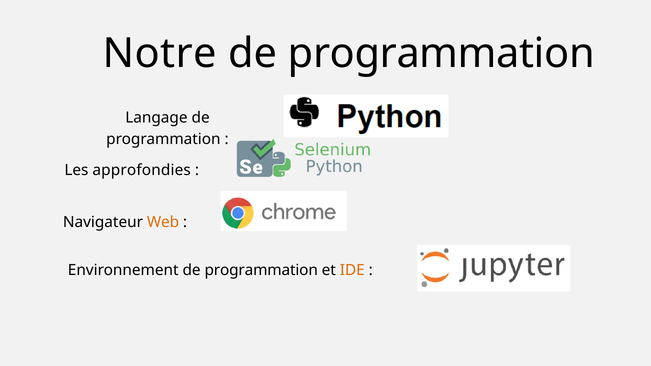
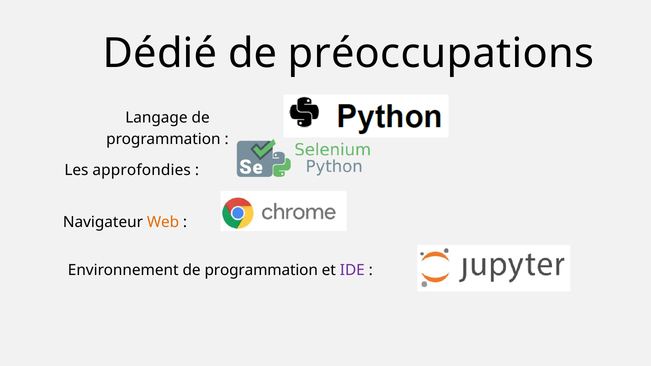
Notre: Notre -> Dédié
programmation at (441, 53): programmation -> préoccupations
IDE colour: orange -> purple
